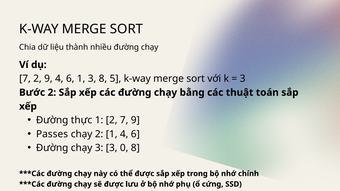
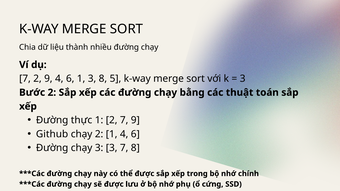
Passes: Passes -> Github
3 0: 0 -> 7
